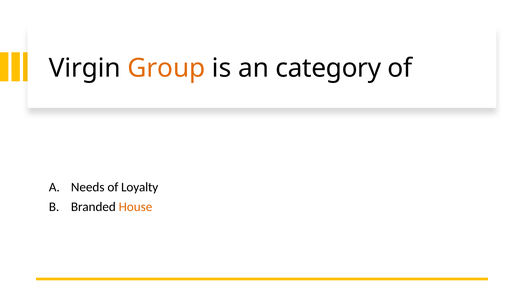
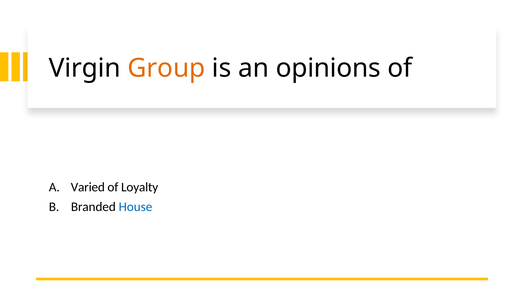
category: category -> opinions
Needs: Needs -> Varied
House colour: orange -> blue
